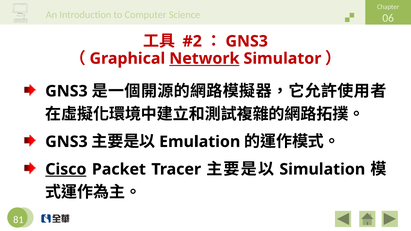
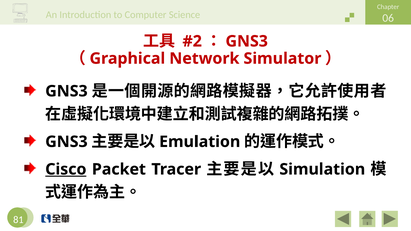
Network underline: present -> none
